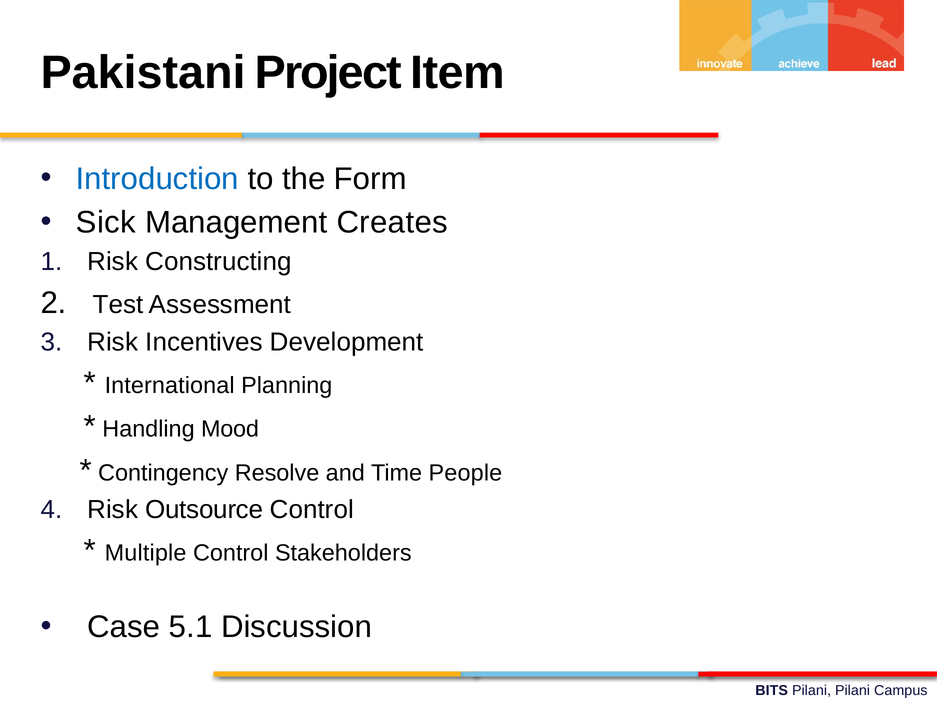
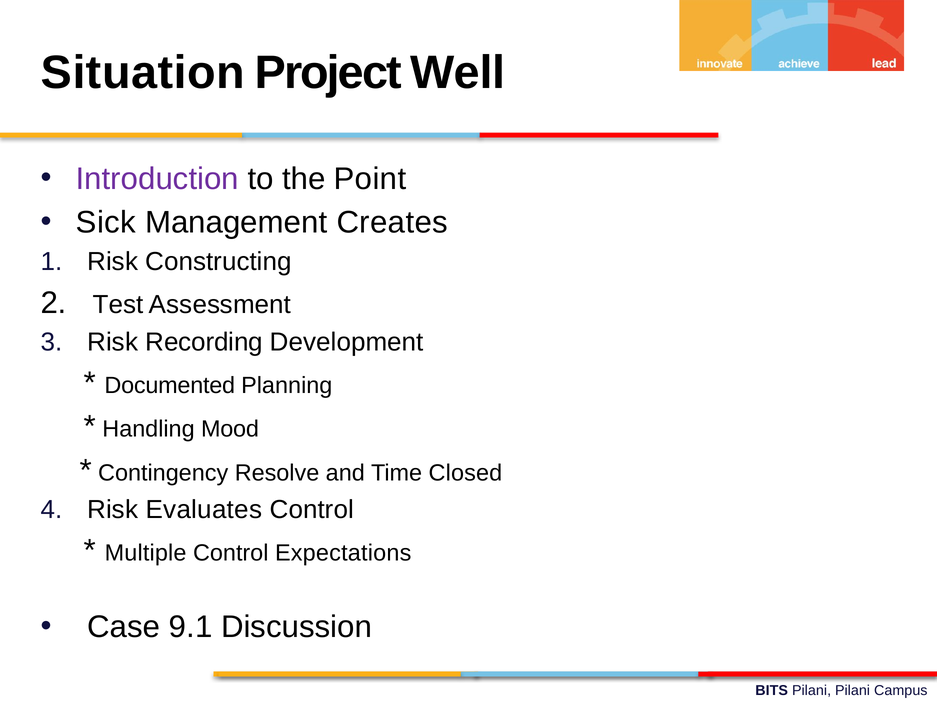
Pakistani: Pakistani -> Situation
Item: Item -> Well
Introduction colour: blue -> purple
Form: Form -> Point
Incentives: Incentives -> Recording
International: International -> Documented
People: People -> Closed
Outsource: Outsource -> Evaluates
Stakeholders: Stakeholders -> Expectations
5.1: 5.1 -> 9.1
